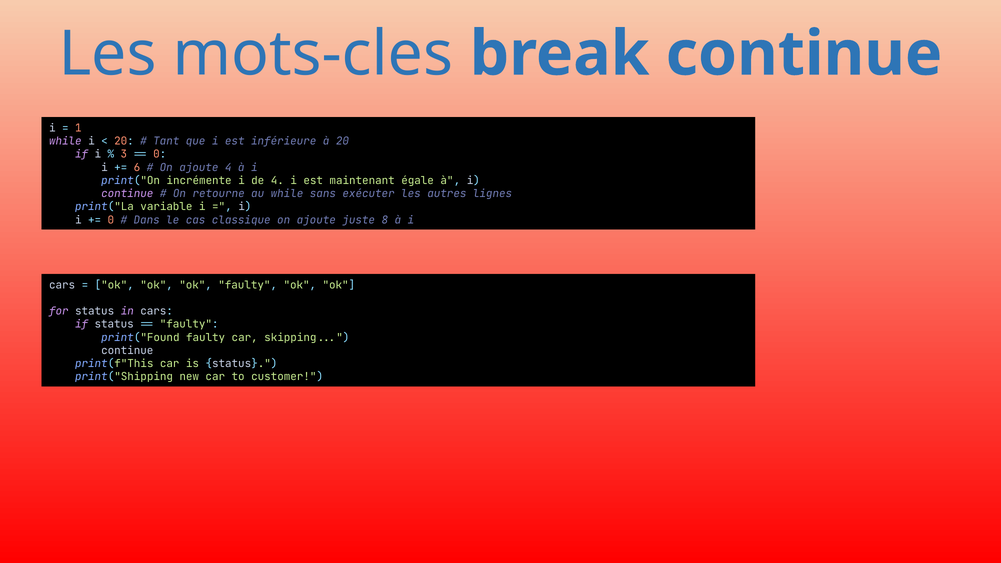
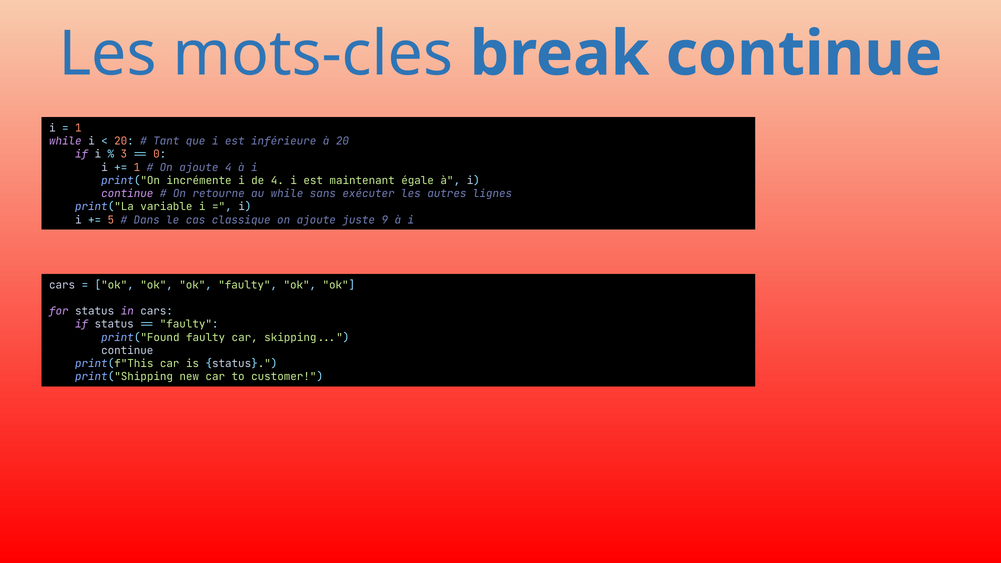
6 at (137, 167): 6 -> 1
0 at (111, 220): 0 -> 5
8: 8 -> 9
